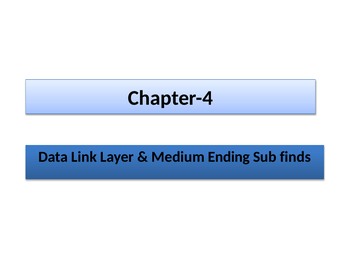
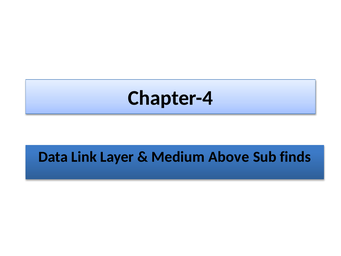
Ending: Ending -> Above
